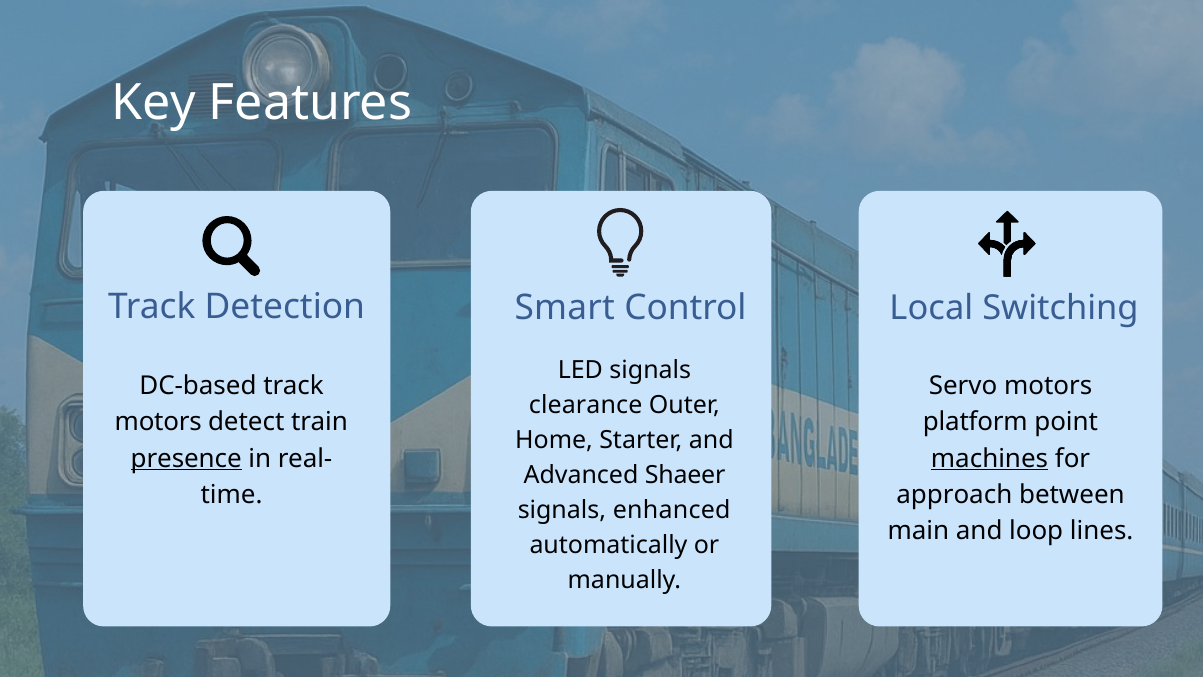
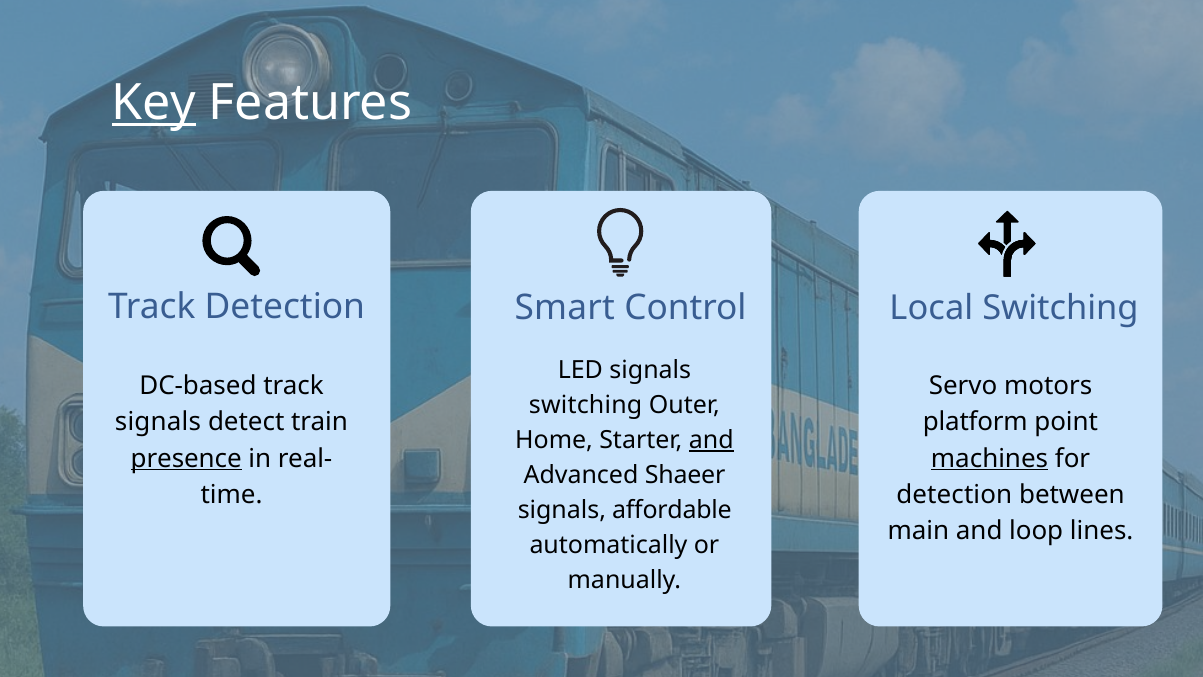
Key underline: none -> present
clearance at (586, 405): clearance -> switching
motors at (158, 422): motors -> signals
and at (711, 440) underline: none -> present
approach at (954, 495): approach -> detection
enhanced: enhanced -> affordable
